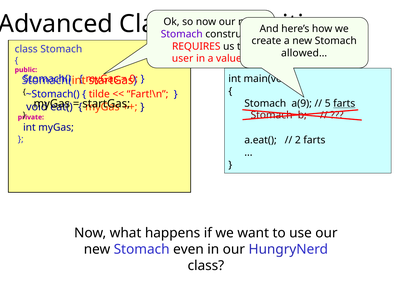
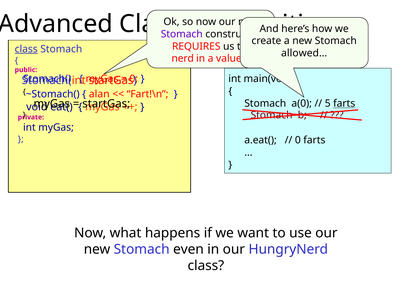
class at (26, 49) underline: none -> present
user: user -> nerd
tilde: tilde -> alan
a(9: a(9 -> a(0
2 at (298, 140): 2 -> 0
